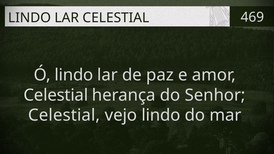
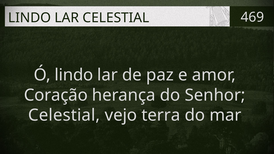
Celestial at (56, 95): Celestial -> Coração
vejo lindo: lindo -> terra
